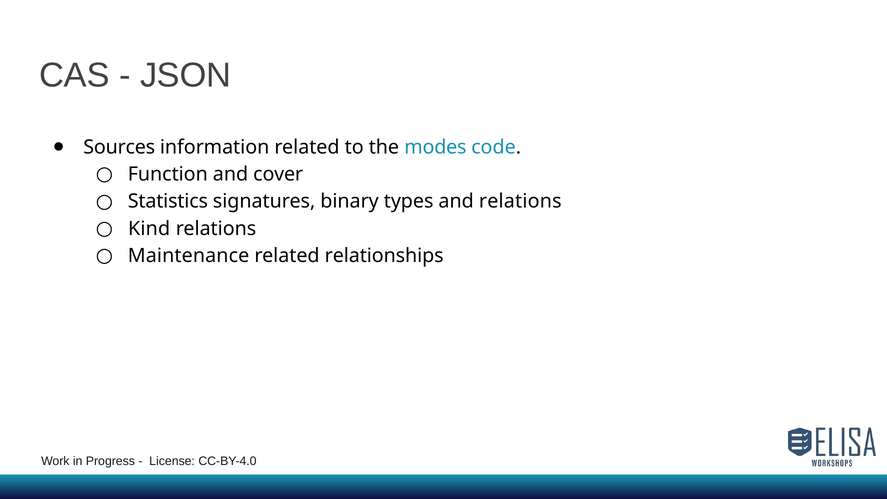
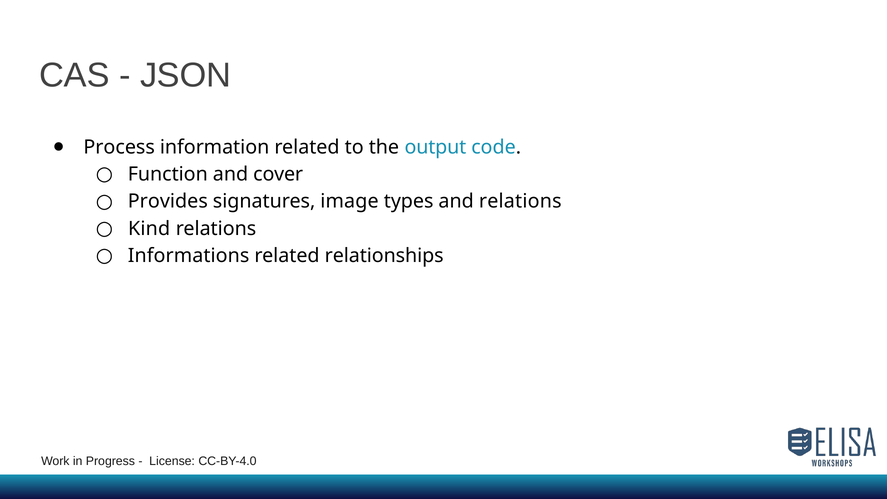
Sources: Sources -> Process
modes: modes -> output
Statistics: Statistics -> Provides
binary: binary -> image
Maintenance: Maintenance -> Informations
